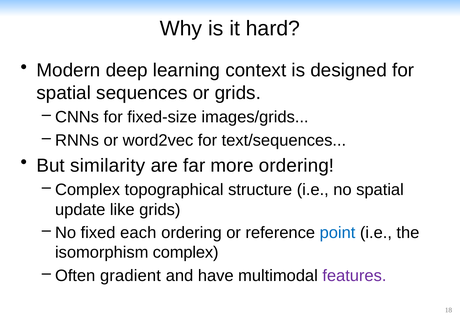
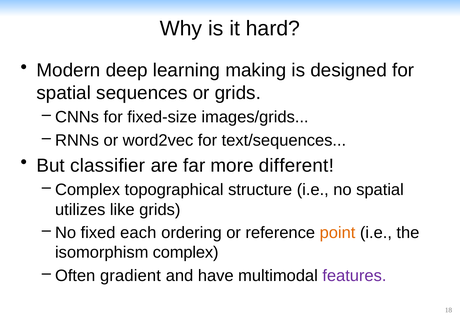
context: context -> making
similarity: similarity -> classifier
more ordering: ordering -> different
update: update -> utilizes
point colour: blue -> orange
